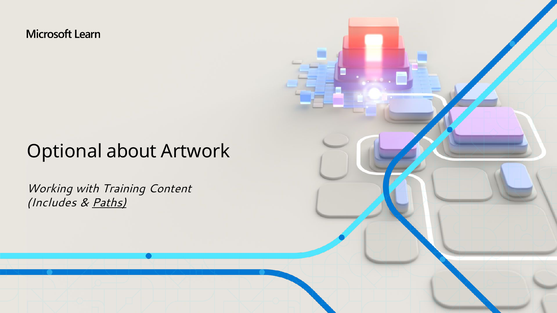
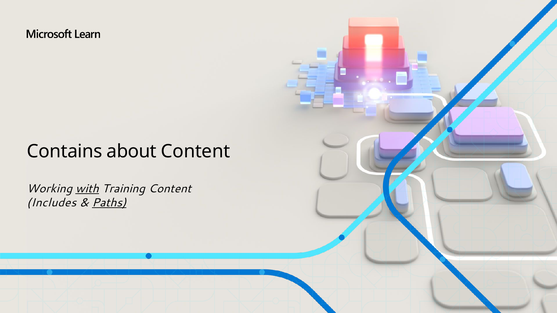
Optional: Optional -> Contains
about Artwork: Artwork -> Content
with underline: none -> present
